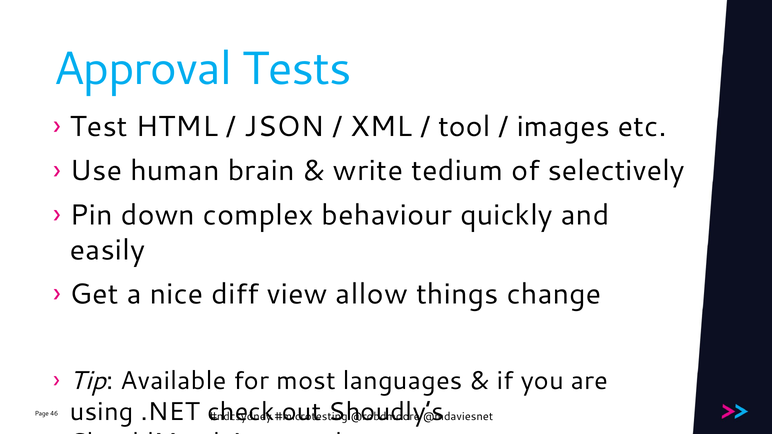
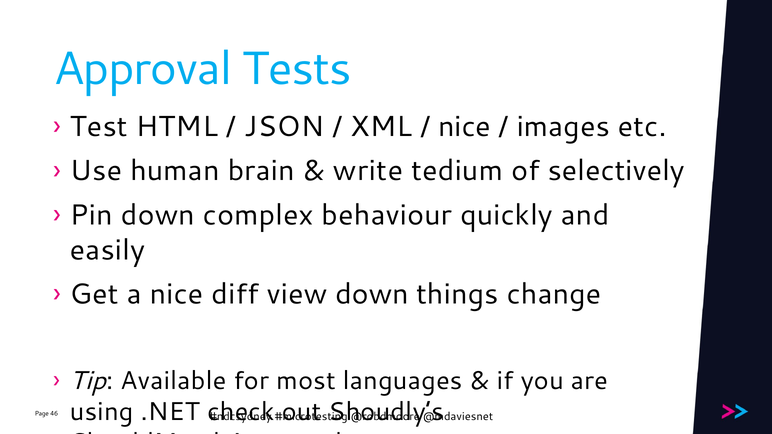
tool at (464, 127): tool -> nice
view allow: allow -> down
